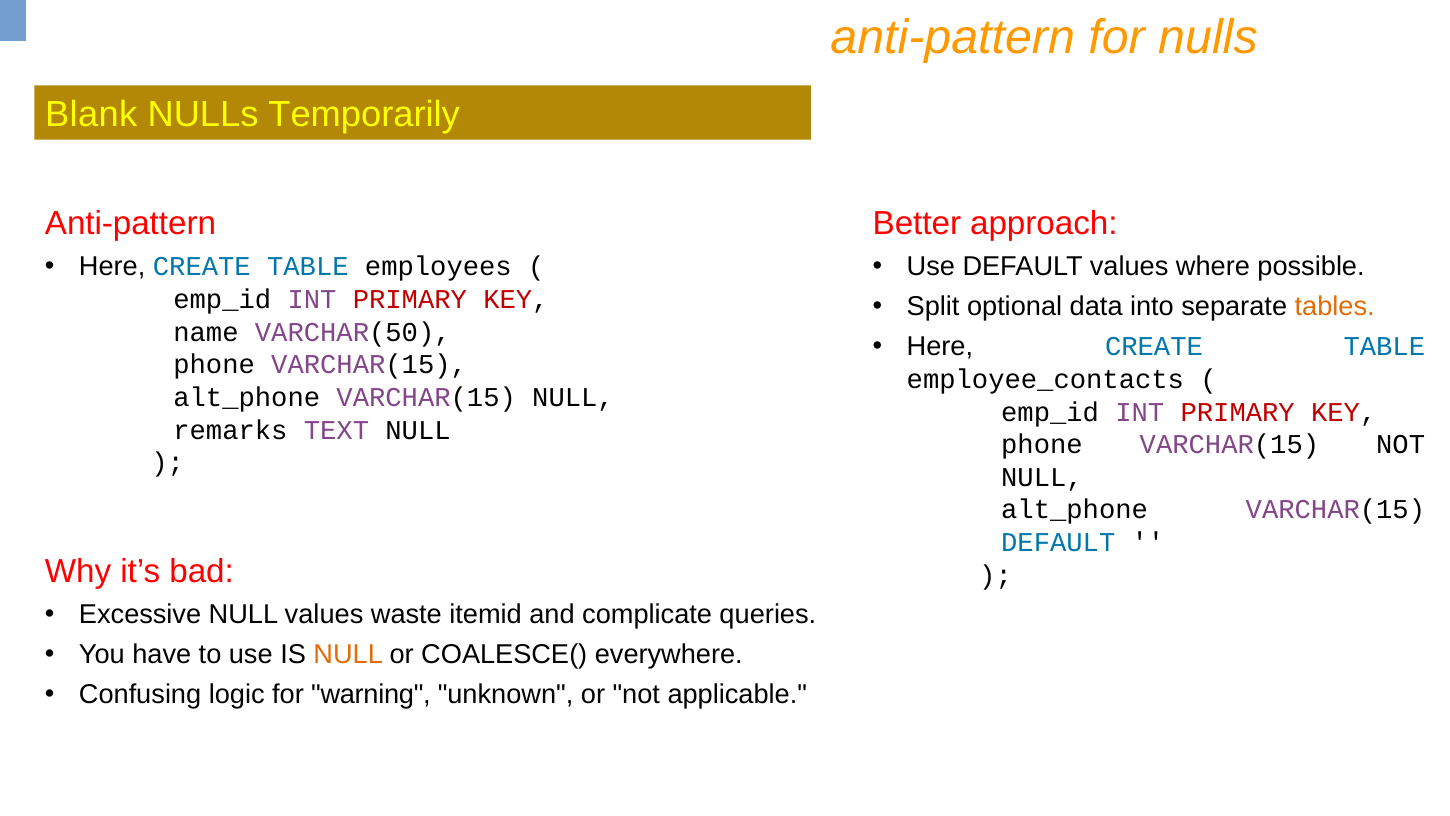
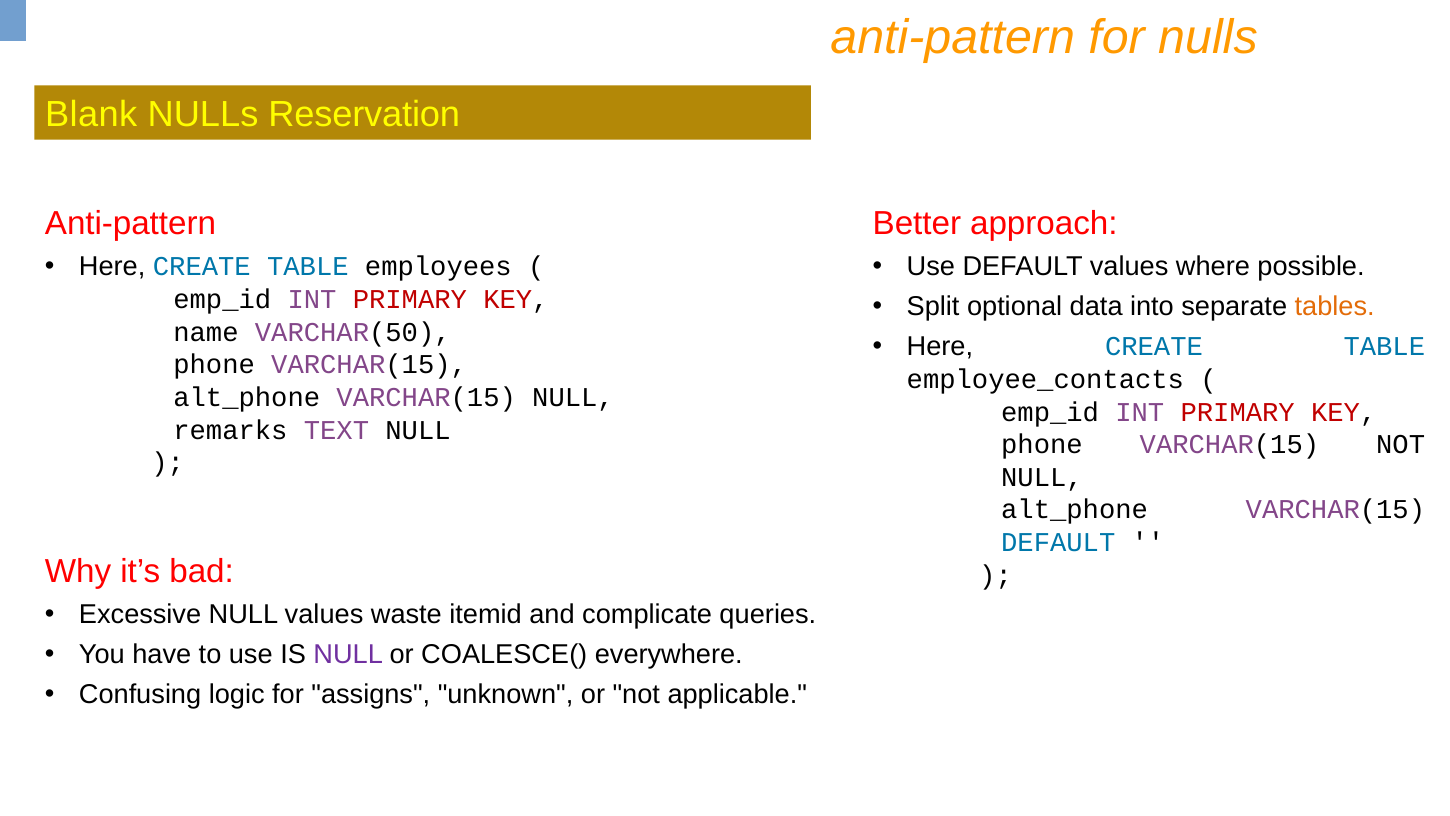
Temporarily: Temporarily -> Reservation
NULL at (348, 655) colour: orange -> purple
warning: warning -> assigns
